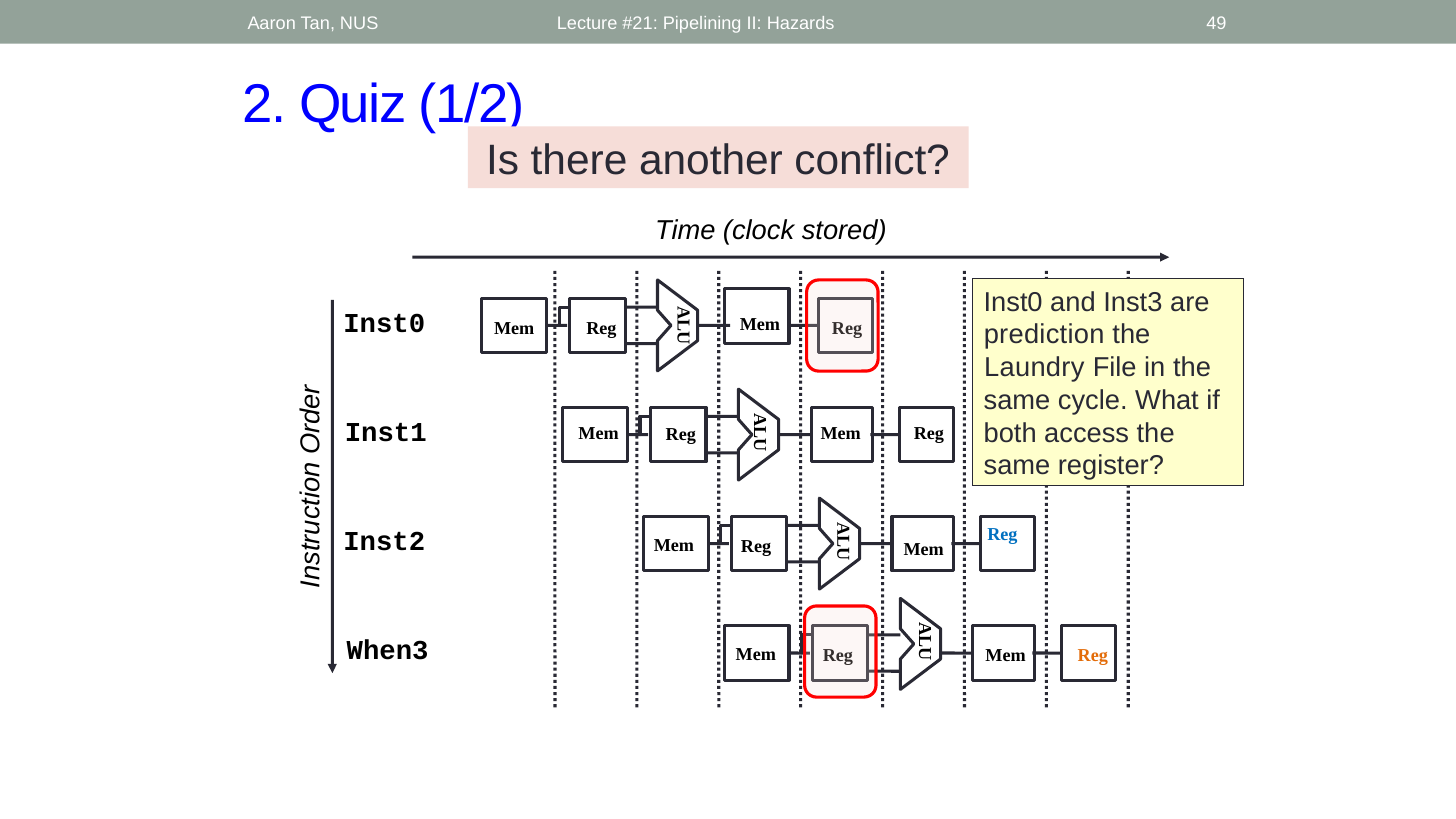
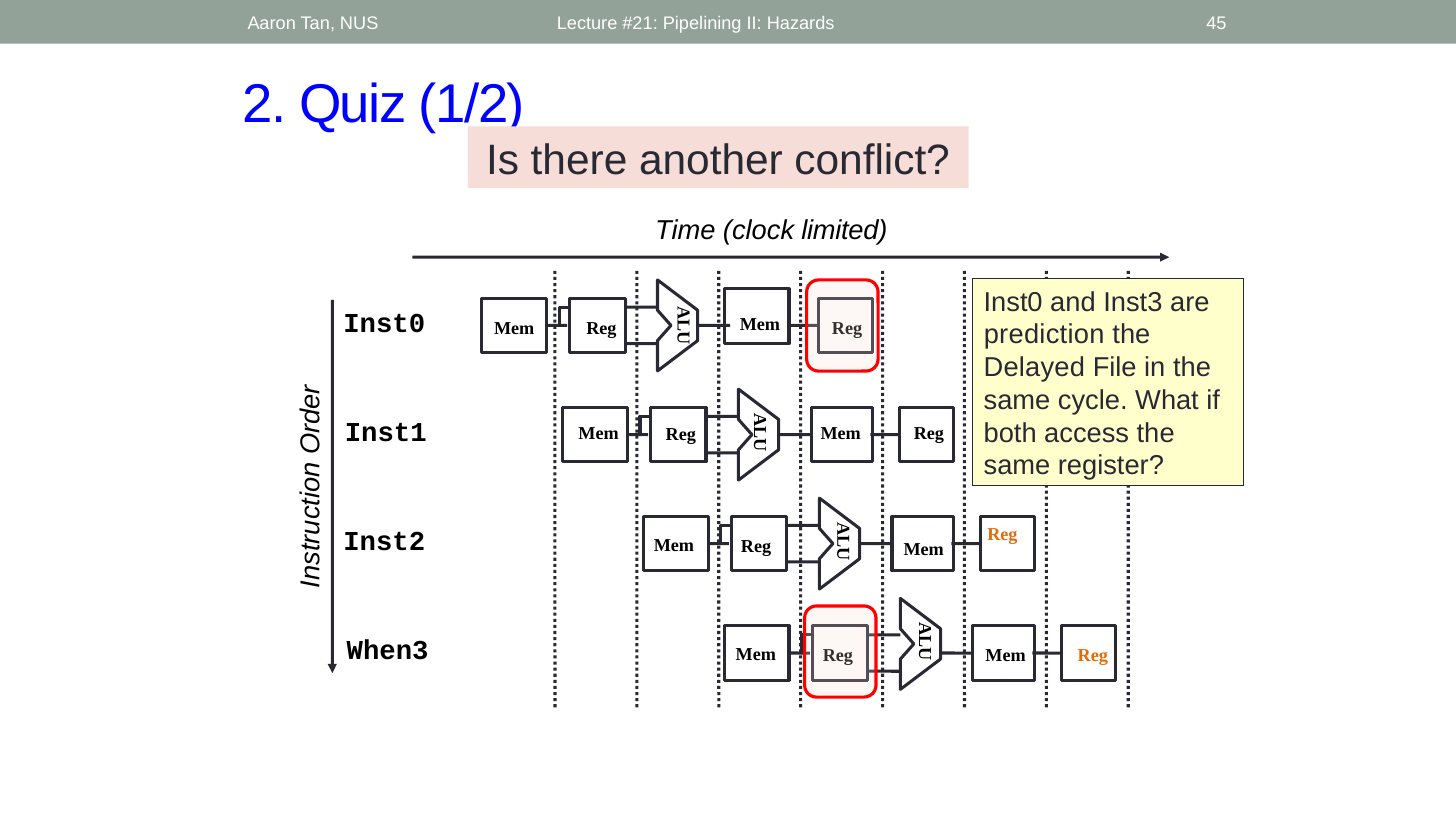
49: 49 -> 45
stored: stored -> limited
Laundry: Laundry -> Delayed
Reg at (1002, 535) colour: blue -> orange
